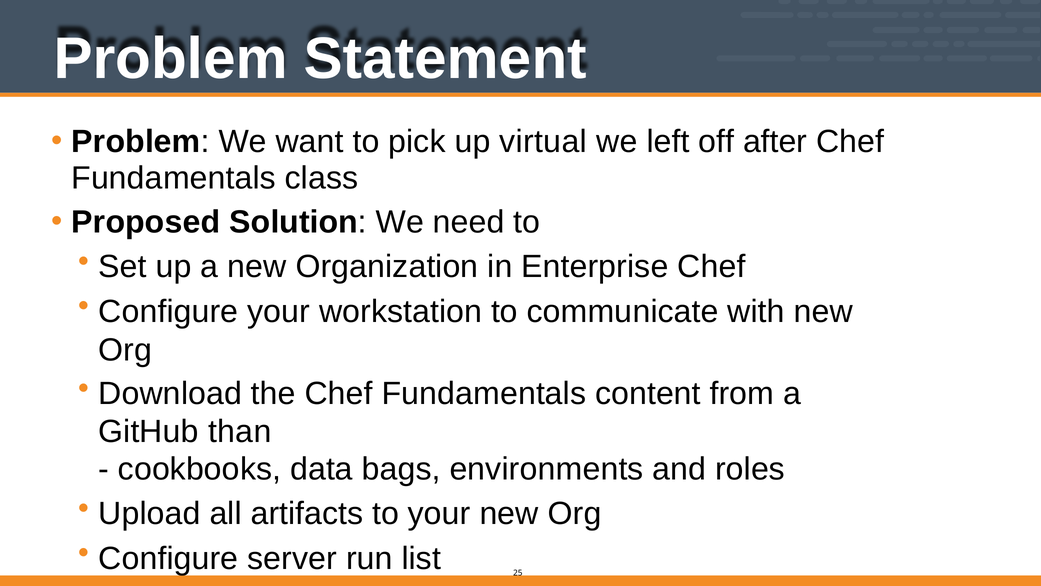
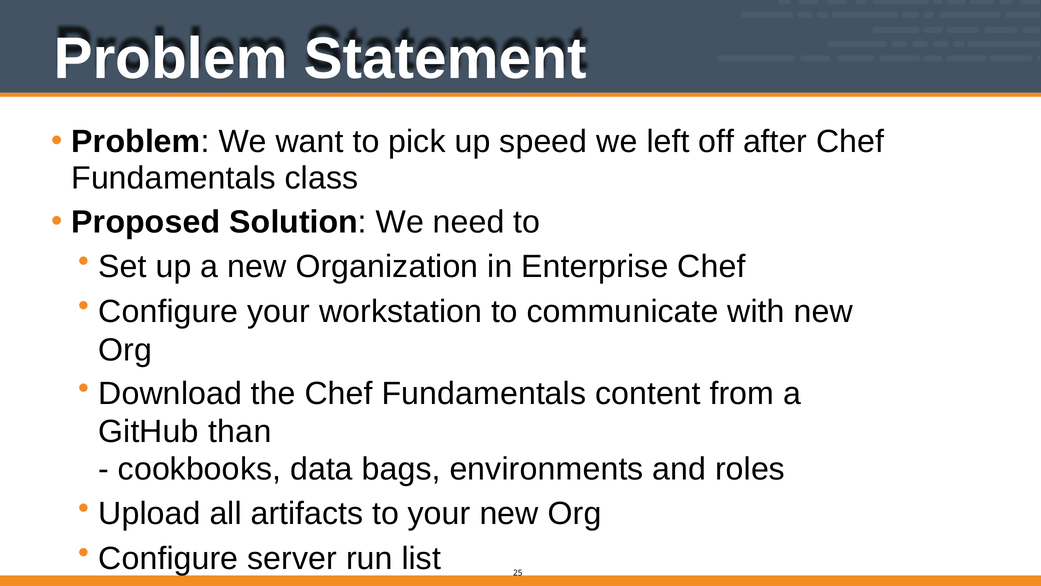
virtual: virtual -> speed
